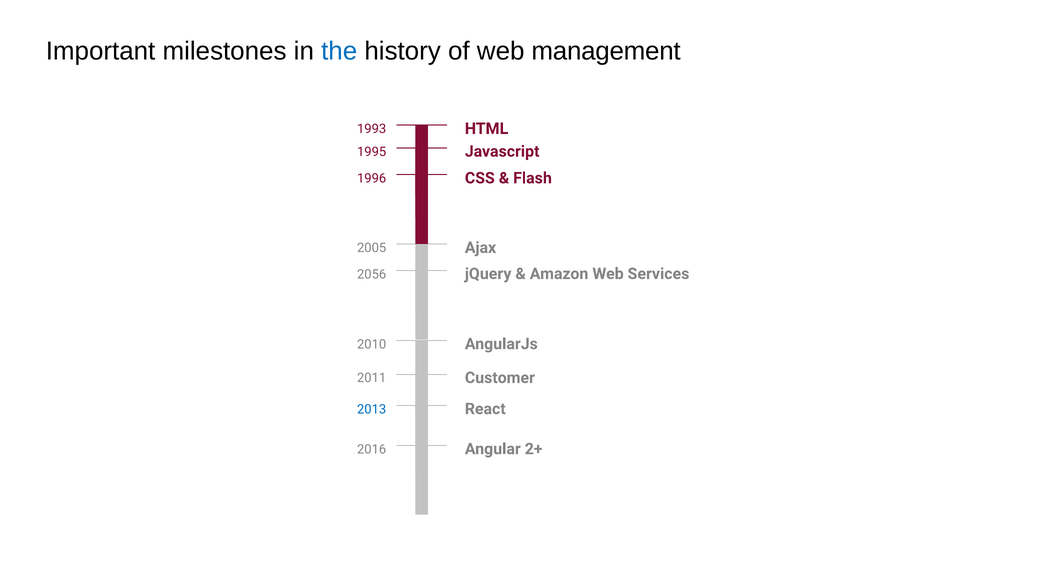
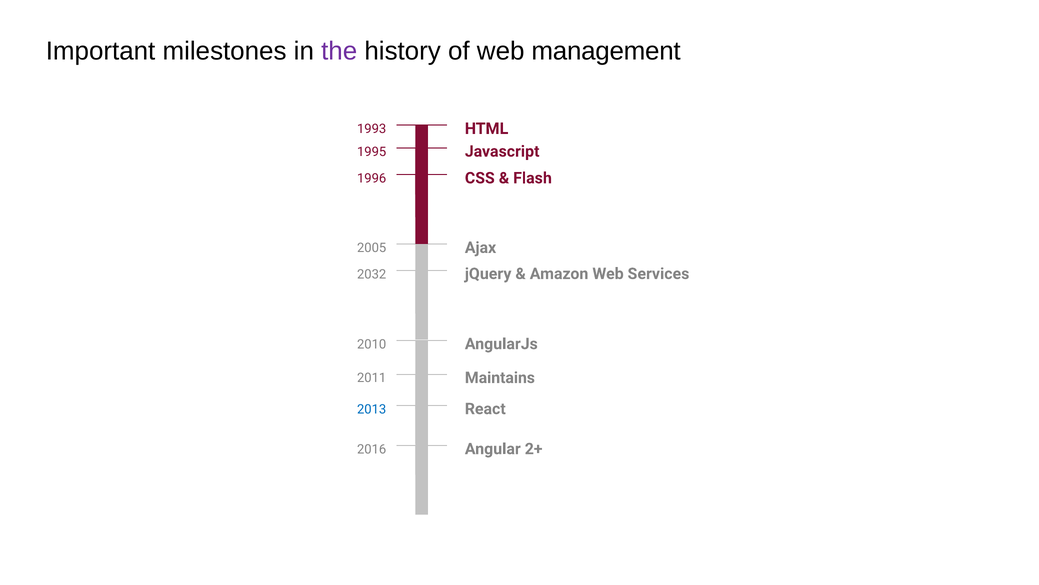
the colour: blue -> purple
2056: 2056 -> 2032
Customer: Customer -> Maintains
